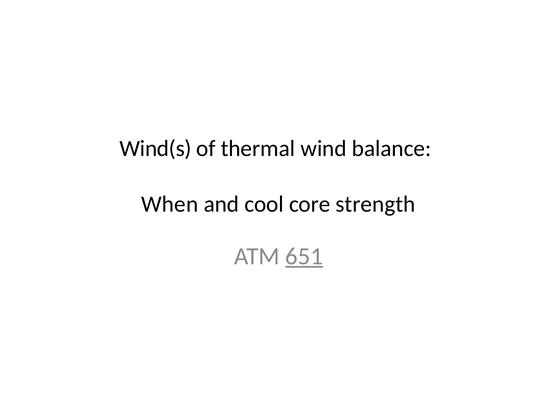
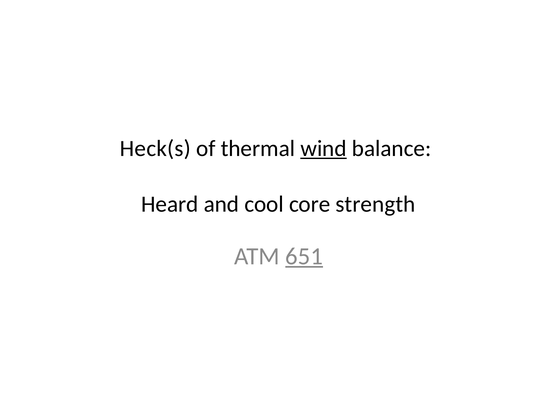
Wind(s: Wind(s -> Heck(s
wind underline: none -> present
When: When -> Heard
